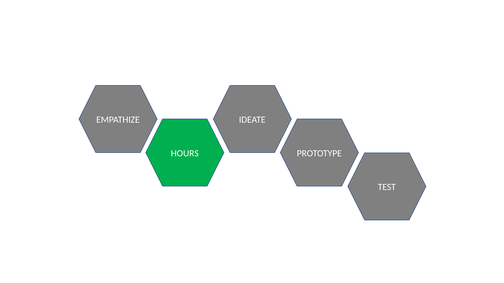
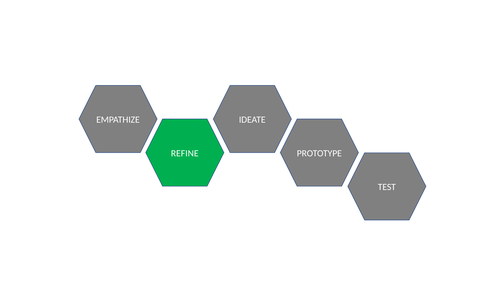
HOURS: HOURS -> REFINE
